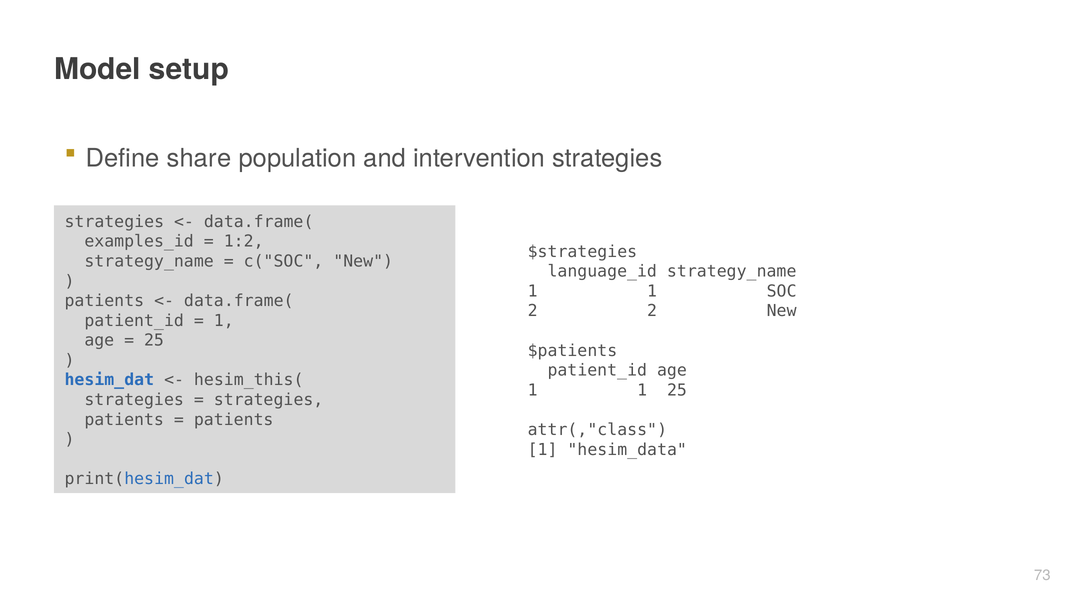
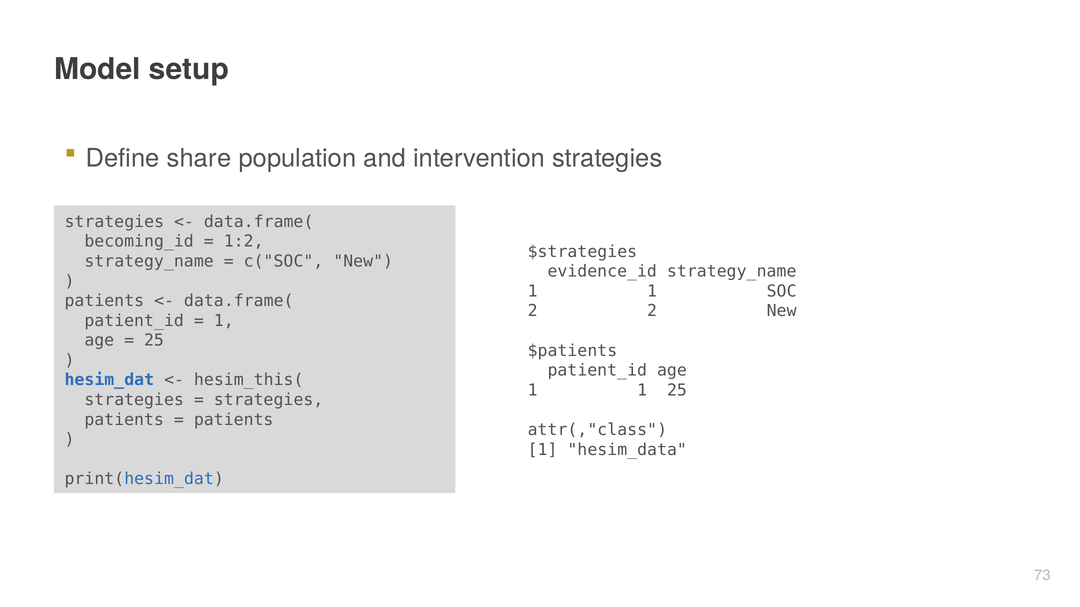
examples_id: examples_id -> becoming_id
language_id: language_id -> evidence_id
